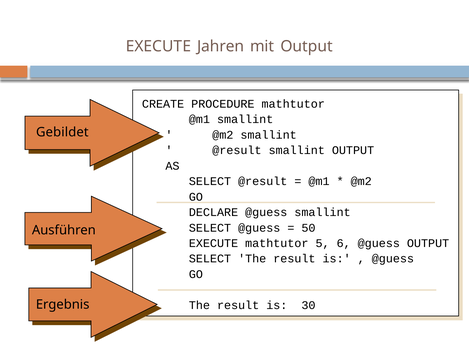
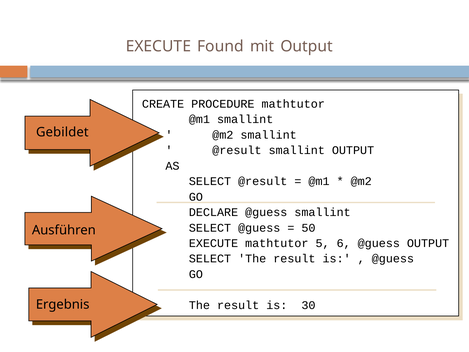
Jahren: Jahren -> Found
